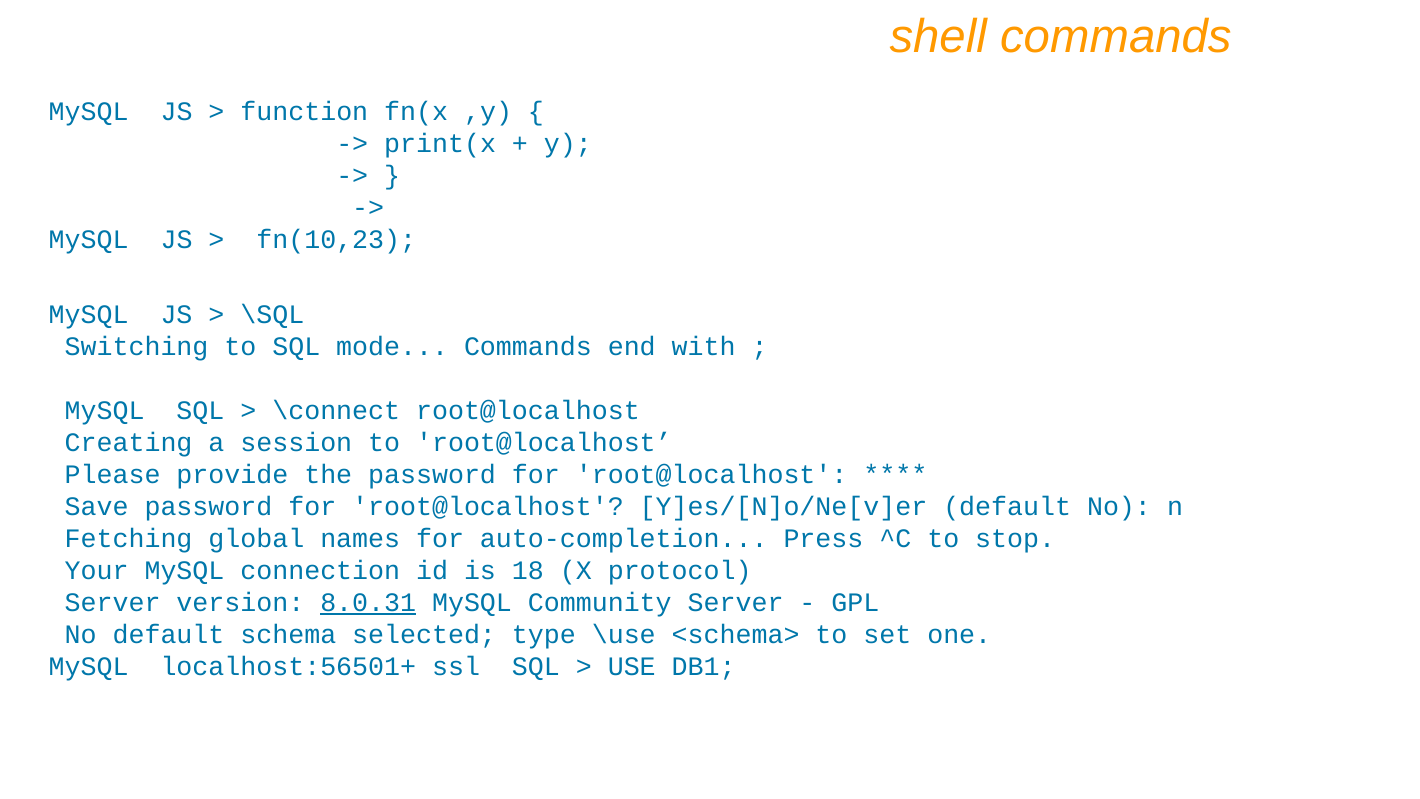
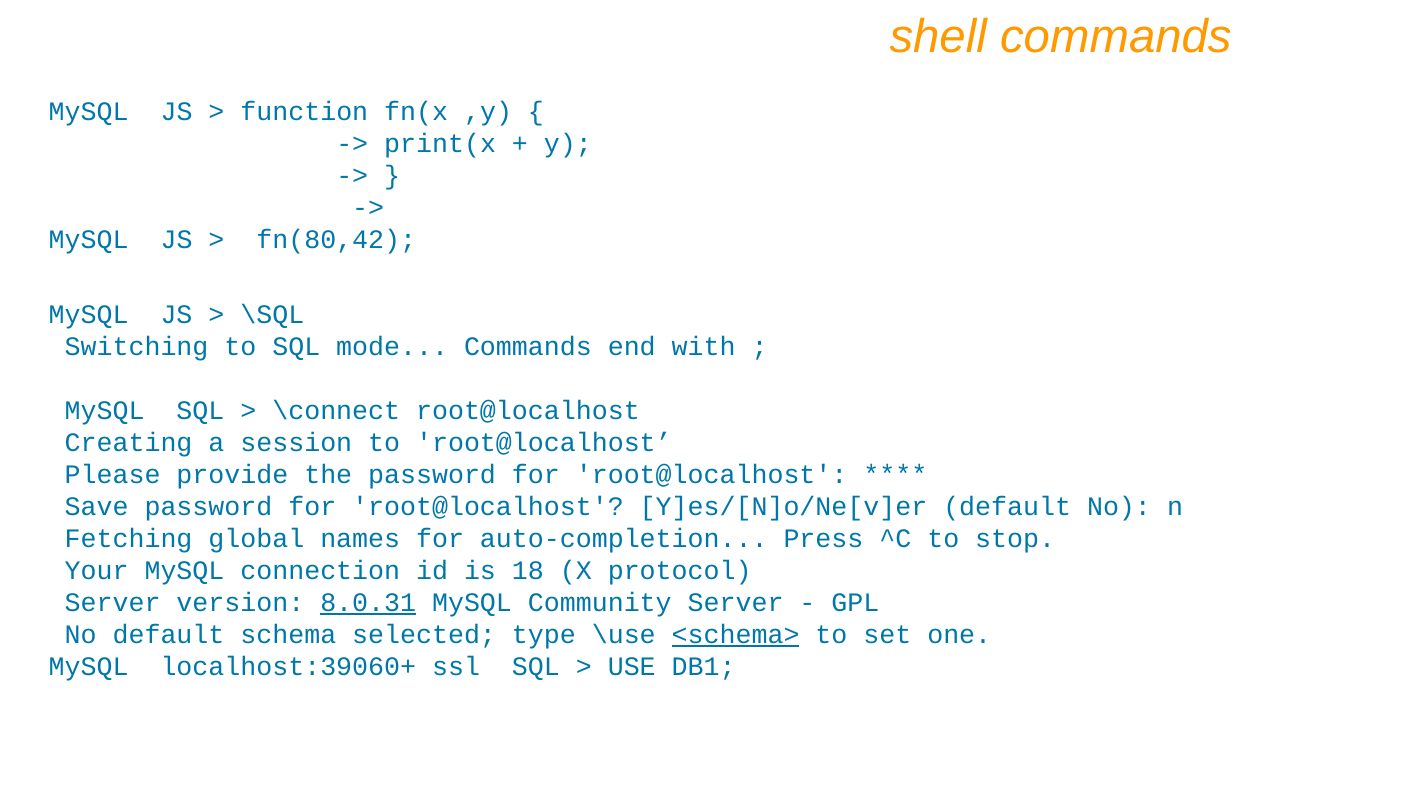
fn(10,23: fn(10,23 -> fn(80,42
<schema> underline: none -> present
localhost:56501+: localhost:56501+ -> localhost:39060+
